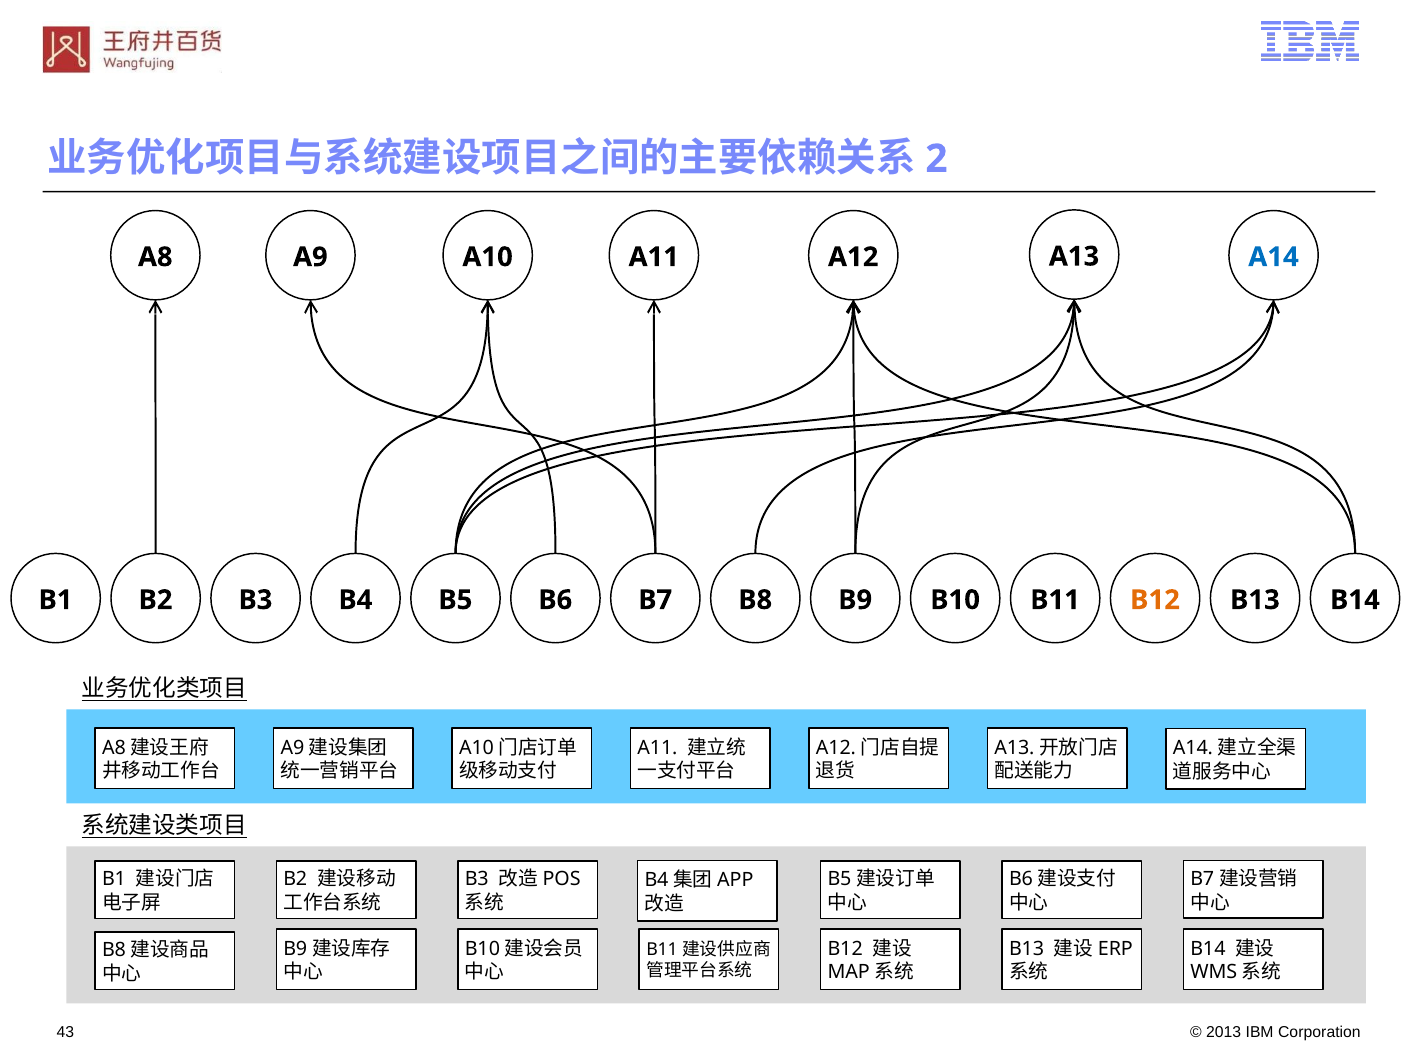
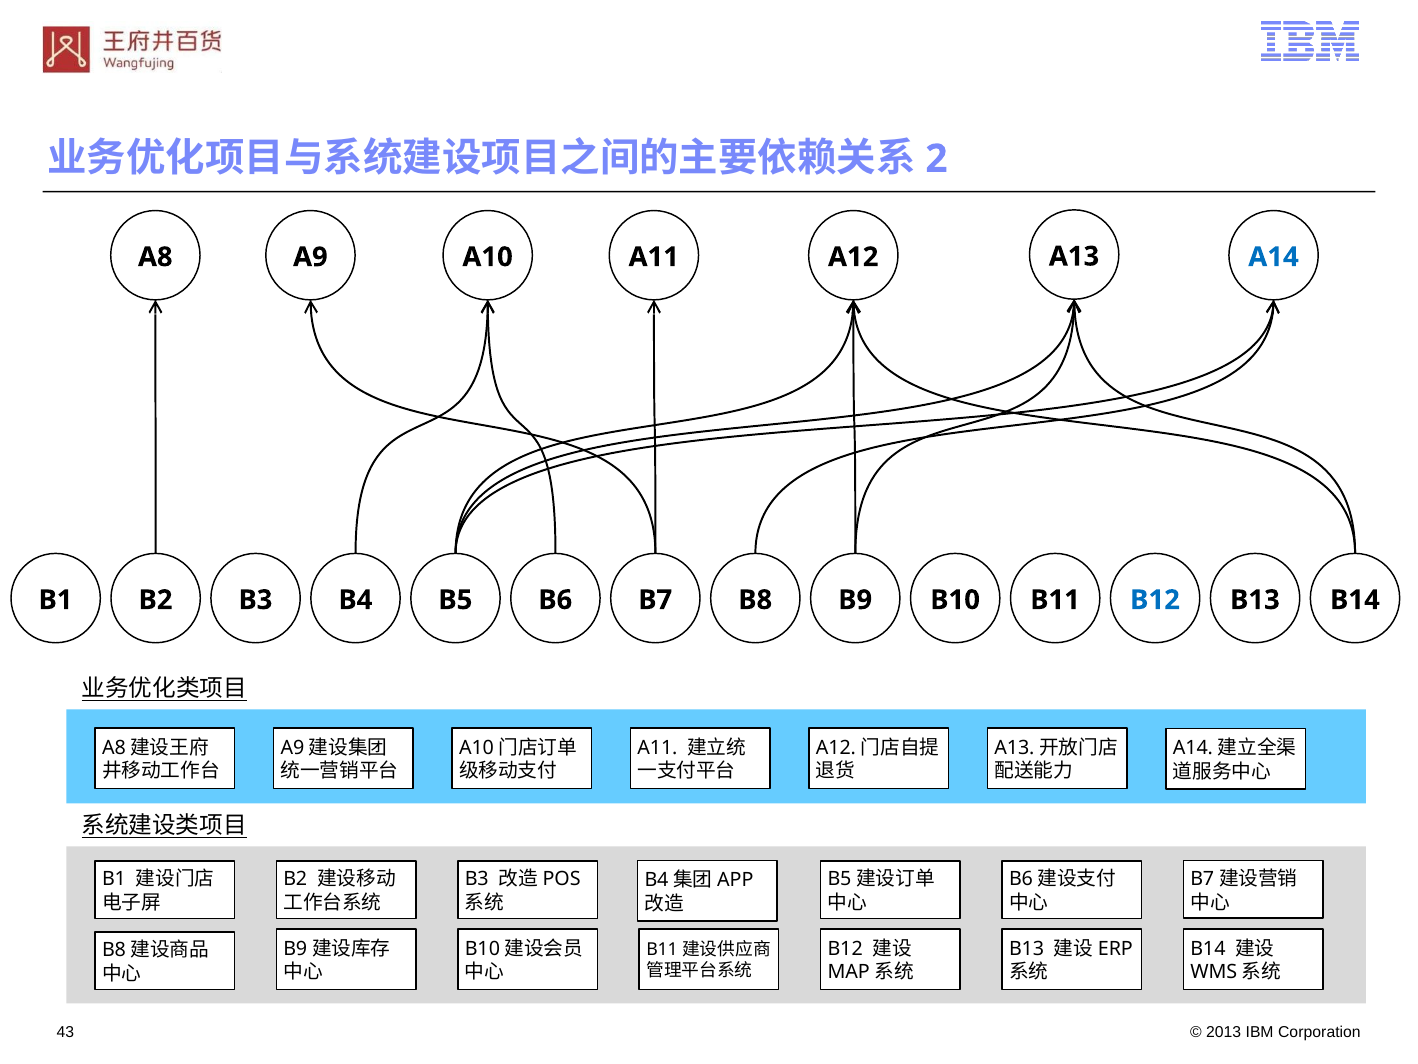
B12 at (1155, 600) colour: orange -> blue
